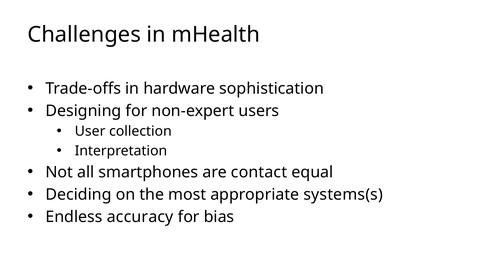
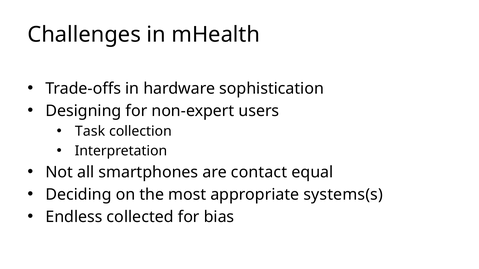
User: User -> Task
accuracy: accuracy -> collected
